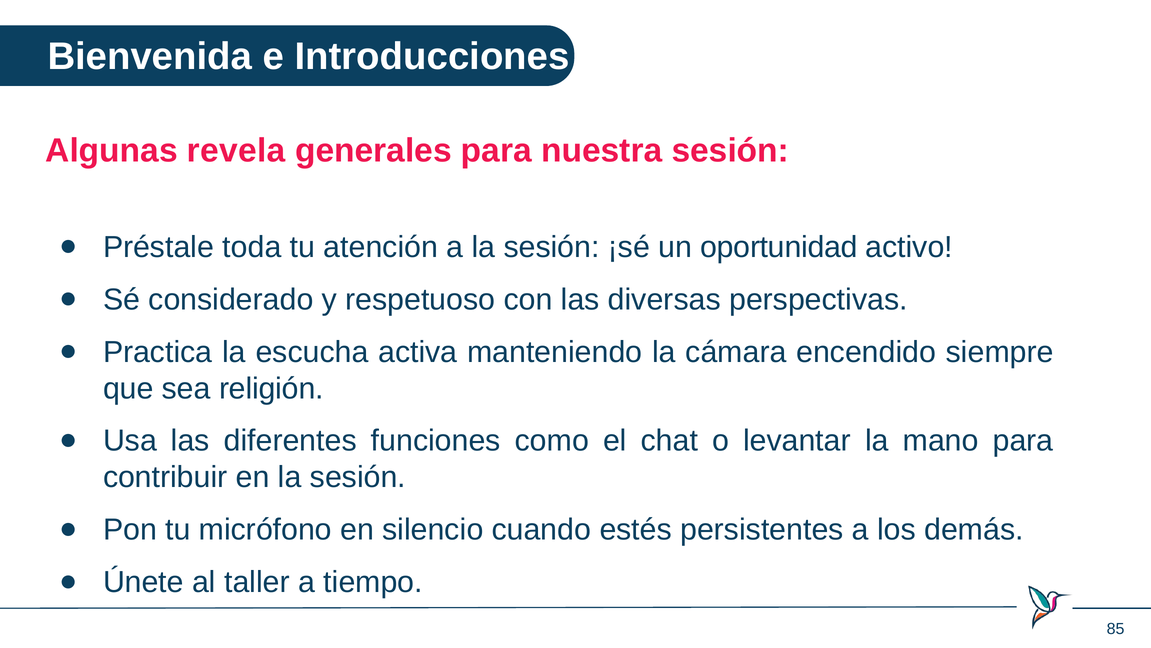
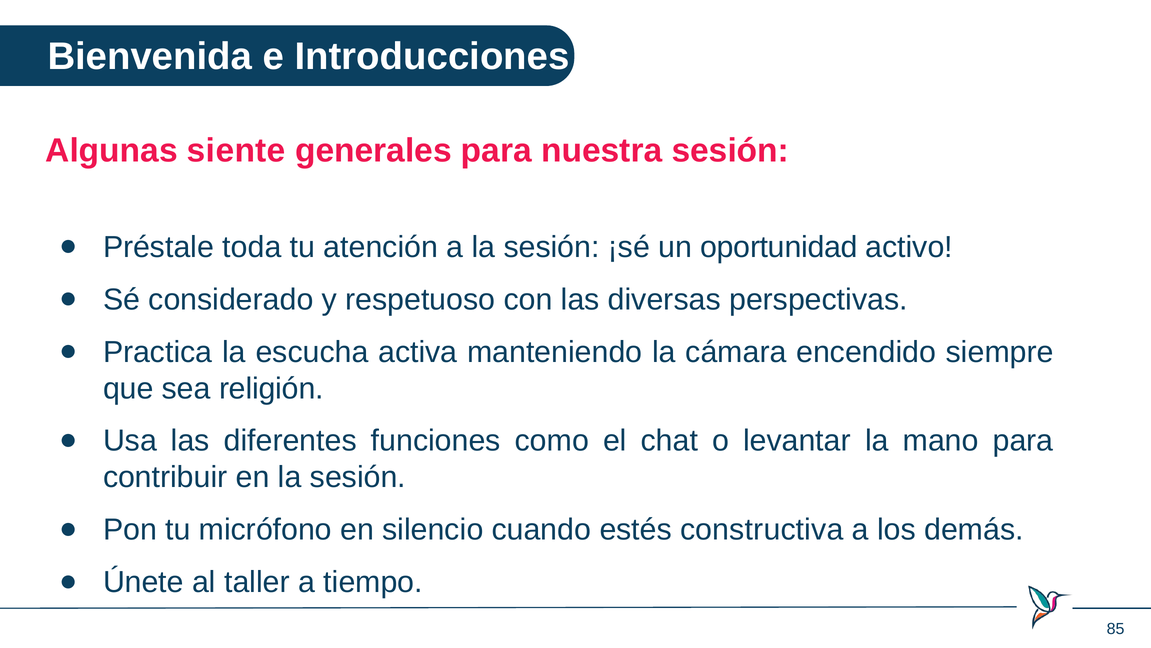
revela: revela -> siente
persistentes: persistentes -> constructiva
